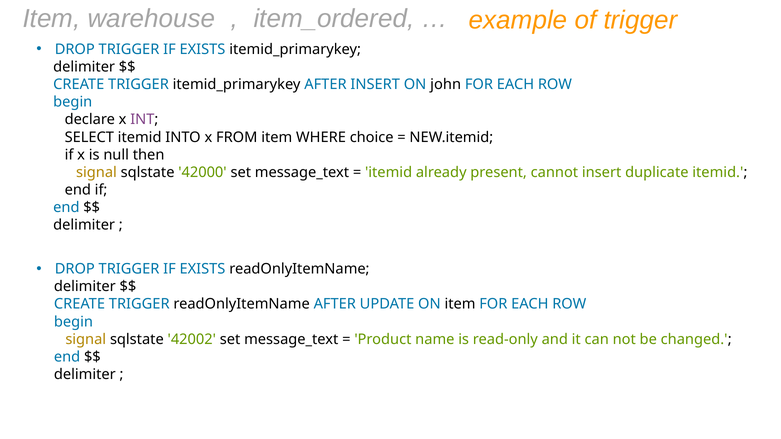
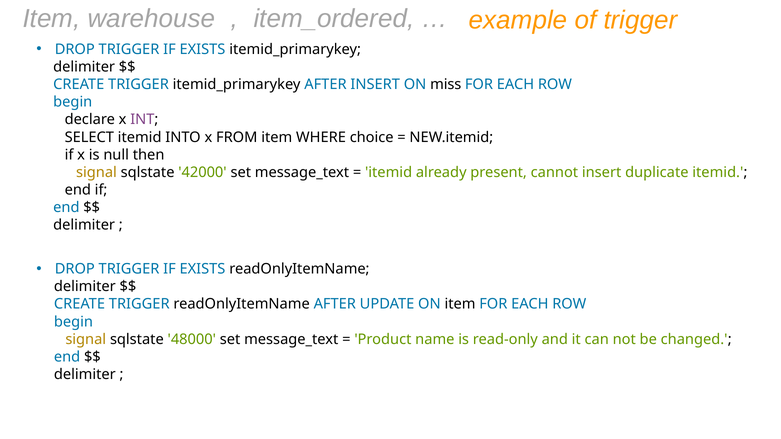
john: john -> miss
42002: 42002 -> 48000
